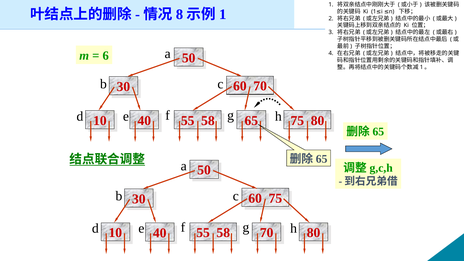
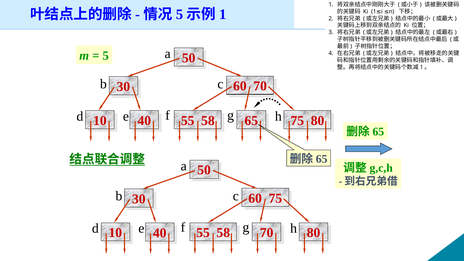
8 at (180, 14): 8 -> 5
6 at (106, 56): 6 -> 5
